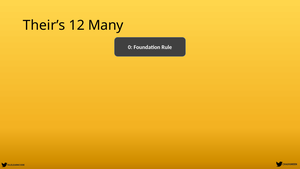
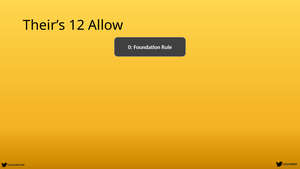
Many: Many -> Allow
